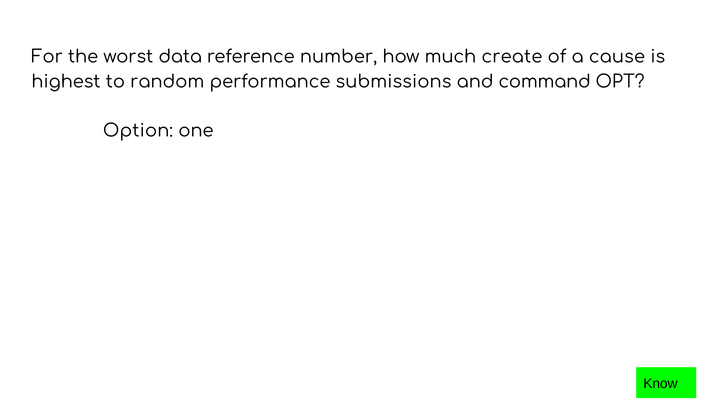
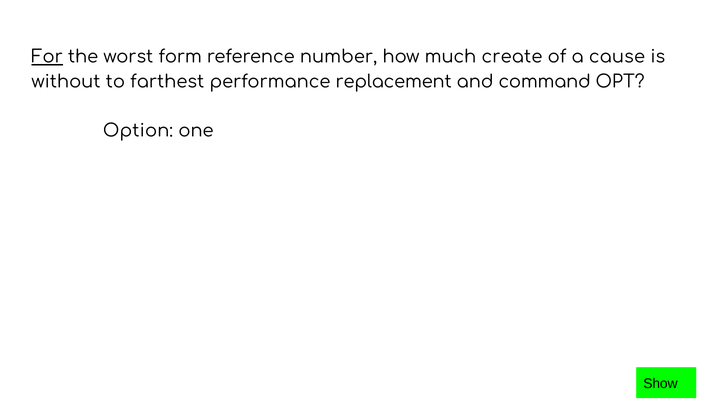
For underline: none -> present
data: data -> form
highest: highest -> without
random: random -> farthest
submissions: submissions -> replacement
Know: Know -> Show
